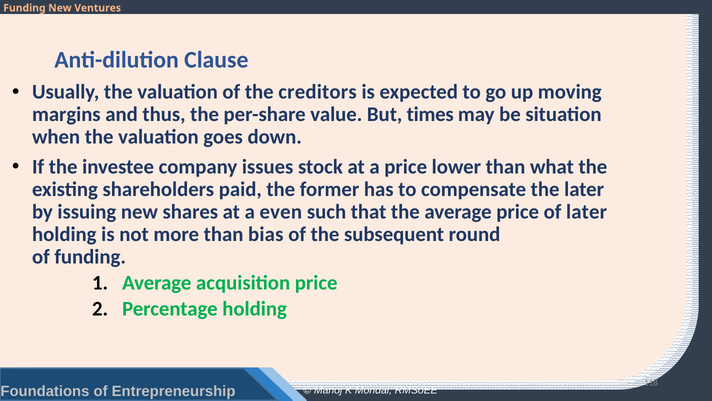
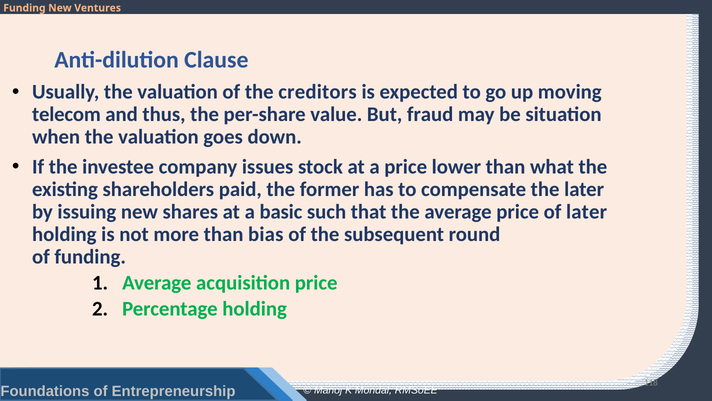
margins: margins -> telecom
times: times -> fraud
even: even -> basic
